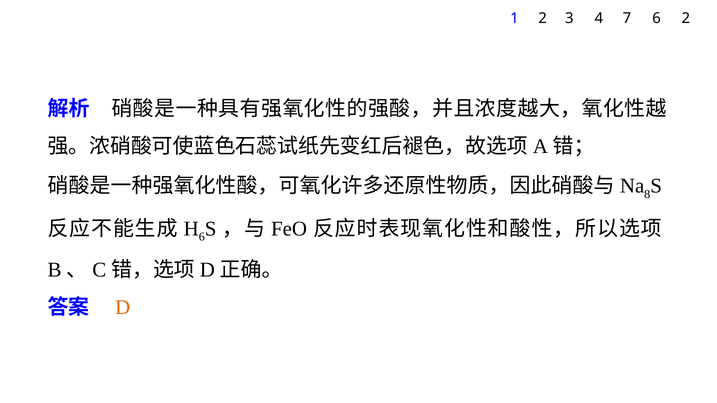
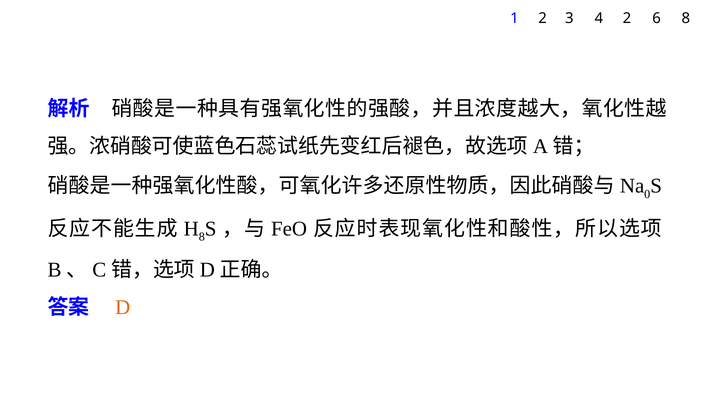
4 7: 7 -> 2
6 2: 2 -> 8
8: 8 -> 0
6 at (202, 237): 6 -> 8
